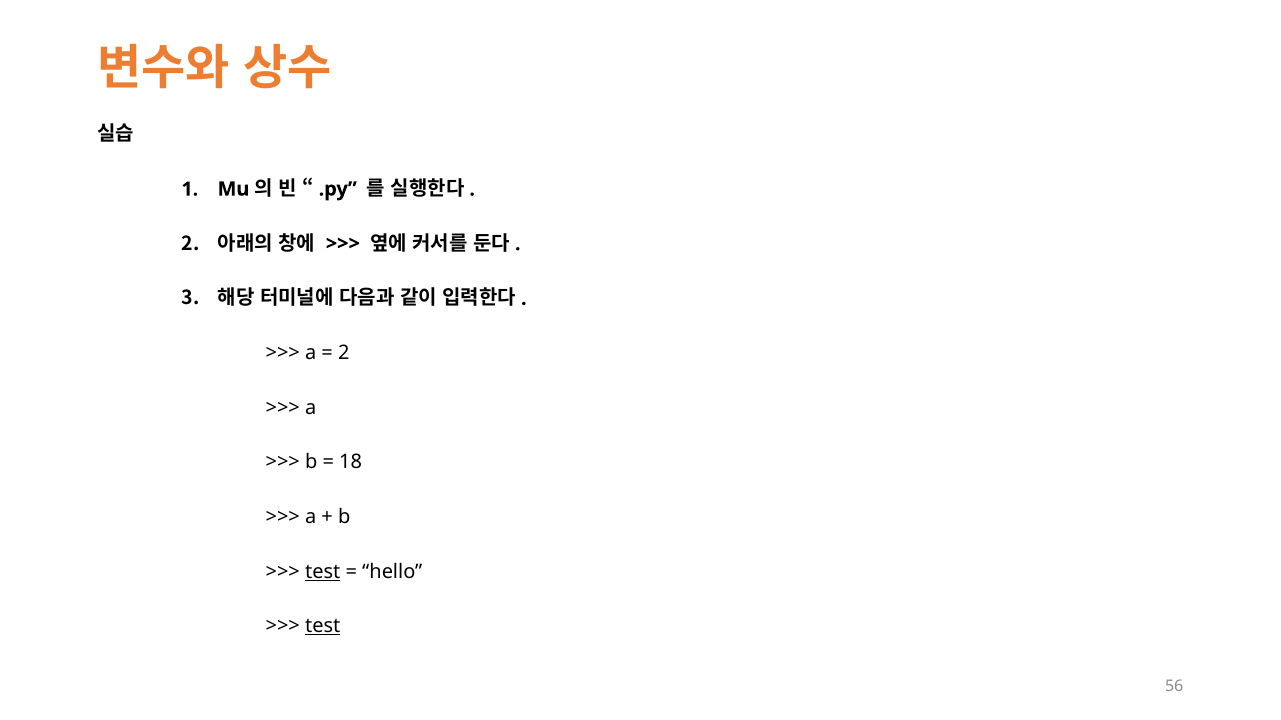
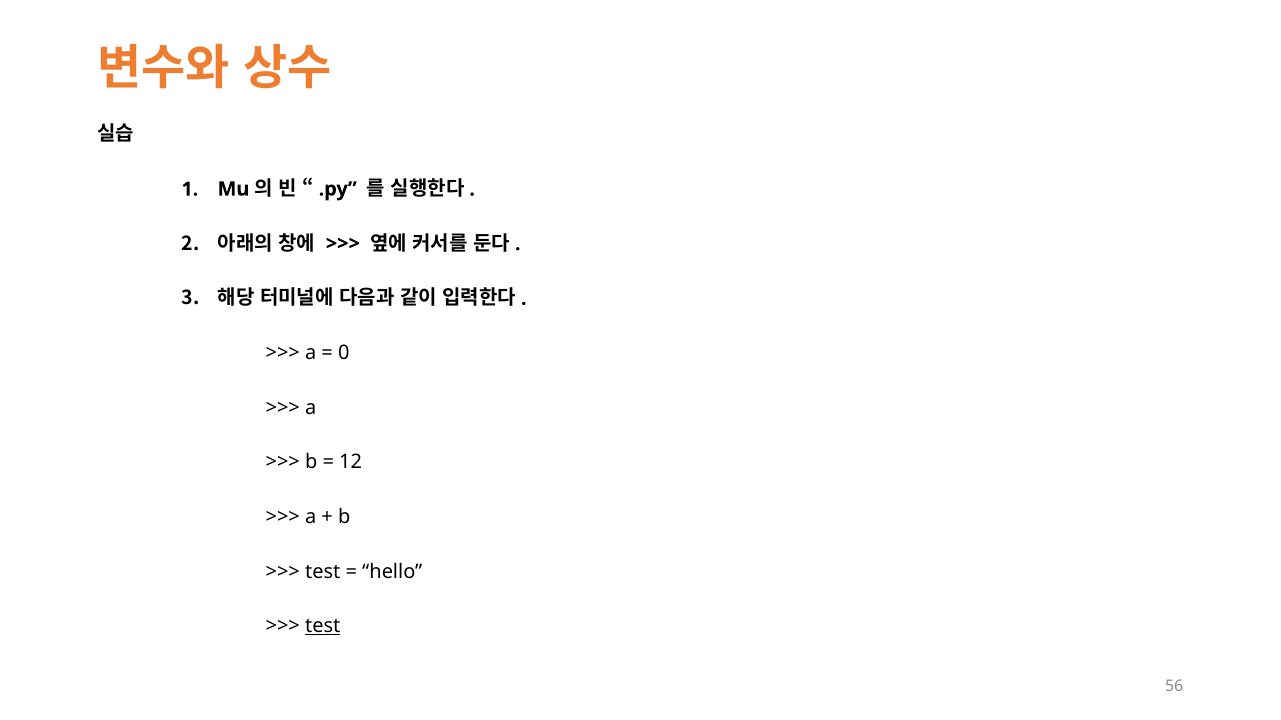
2 at (344, 353): 2 -> 0
18: 18 -> 12
test at (323, 572) underline: present -> none
